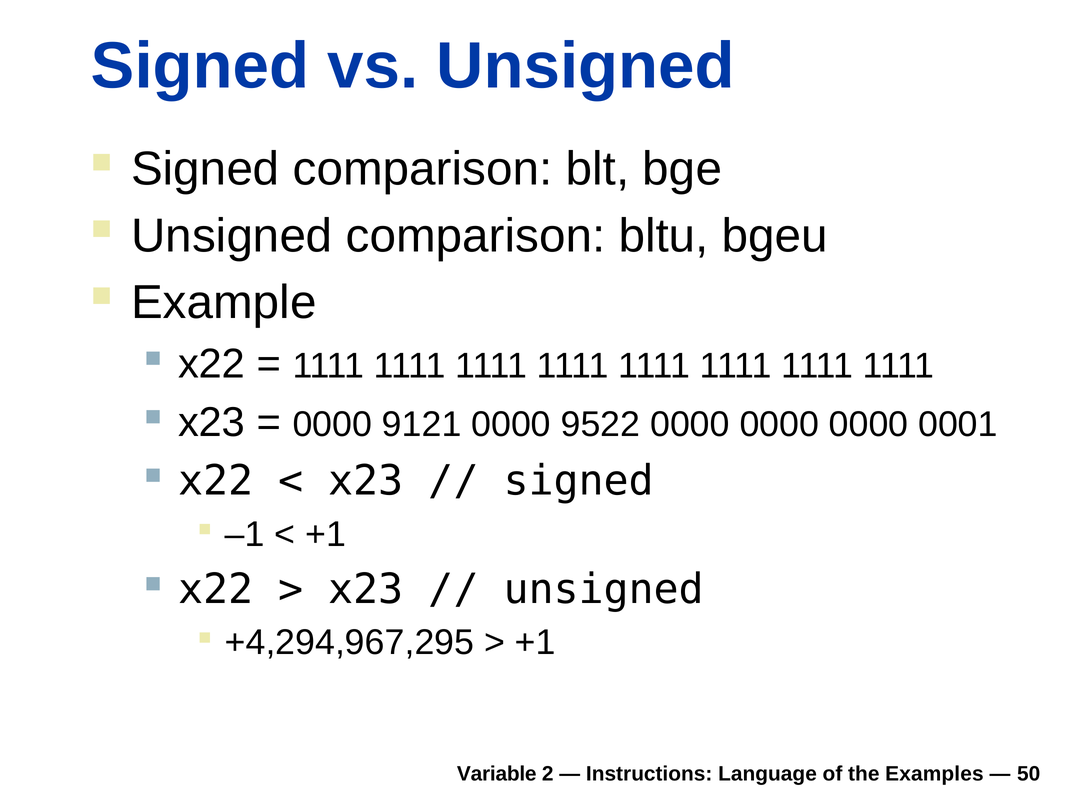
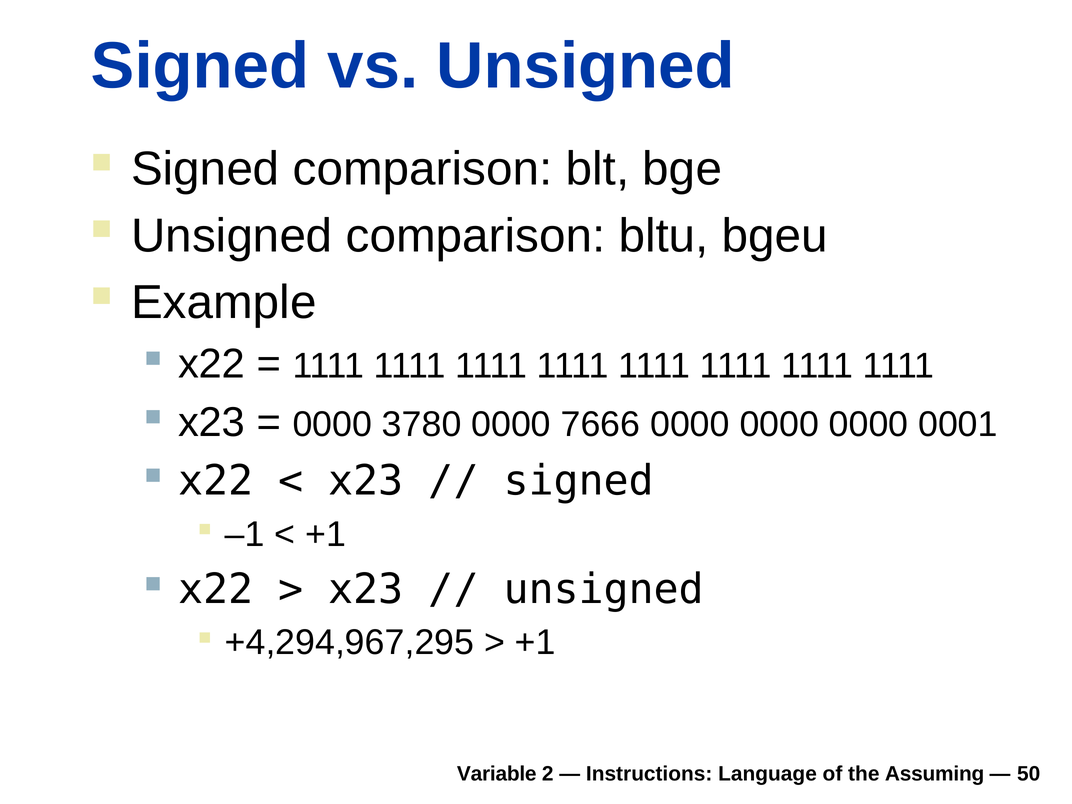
9121: 9121 -> 3780
9522: 9522 -> 7666
Examples: Examples -> Assuming
